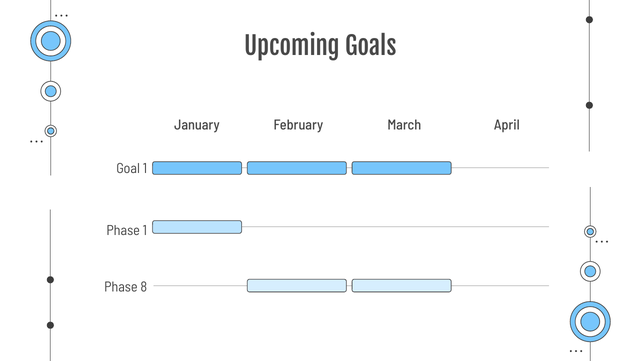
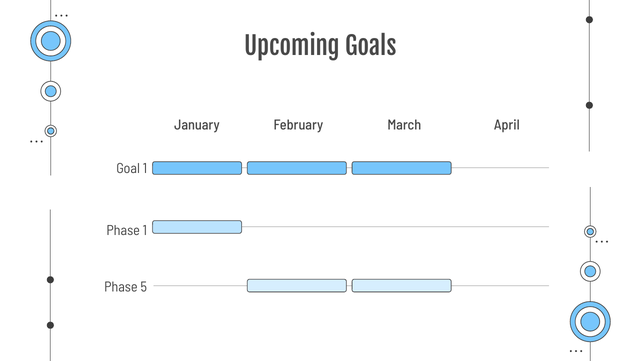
8: 8 -> 5
